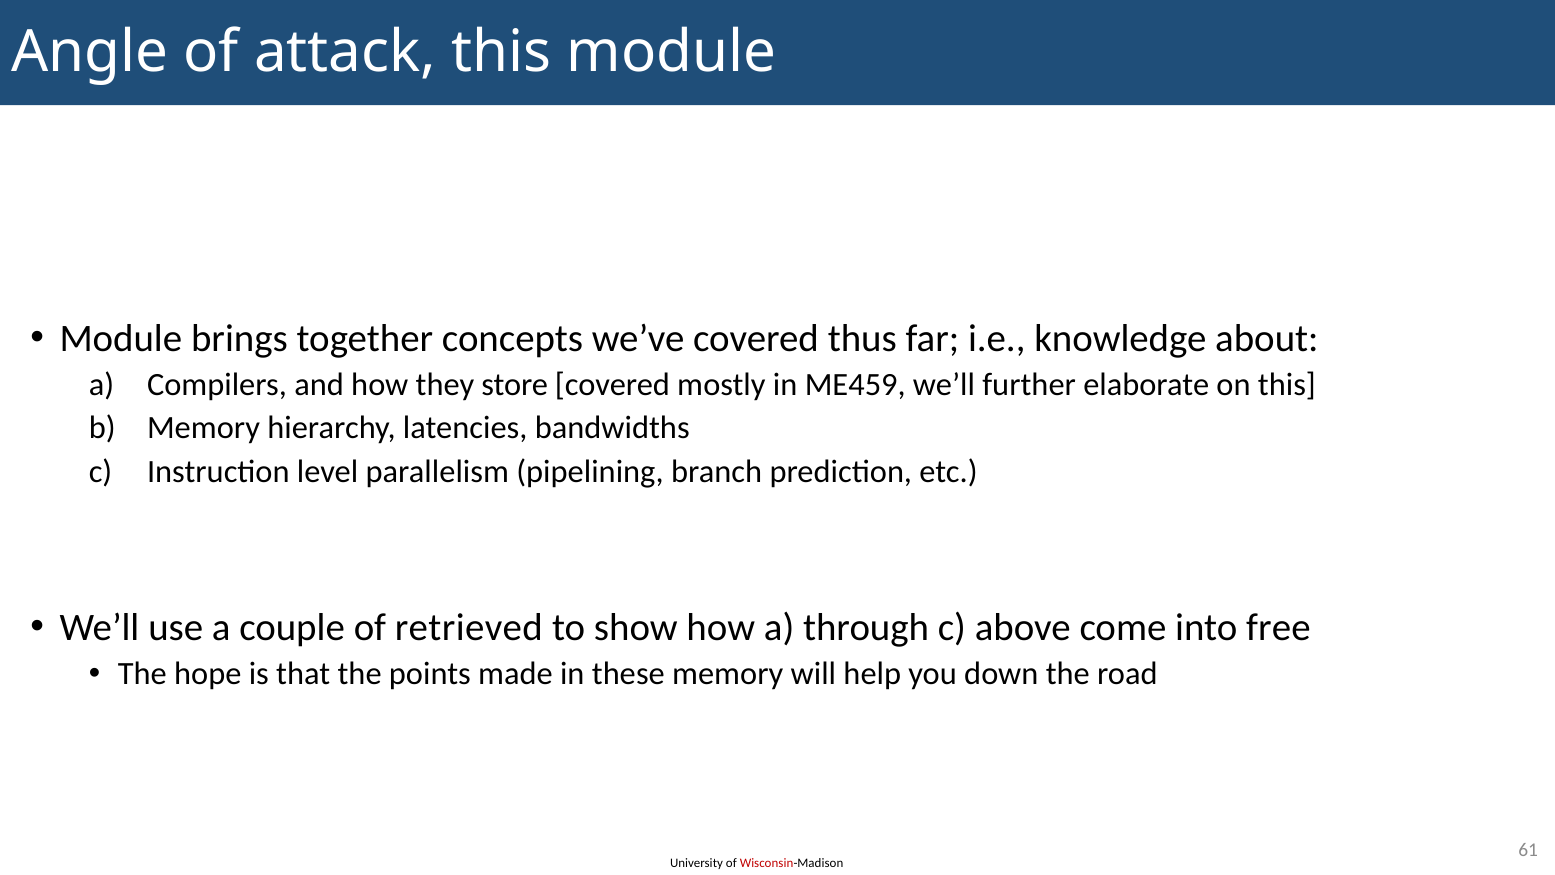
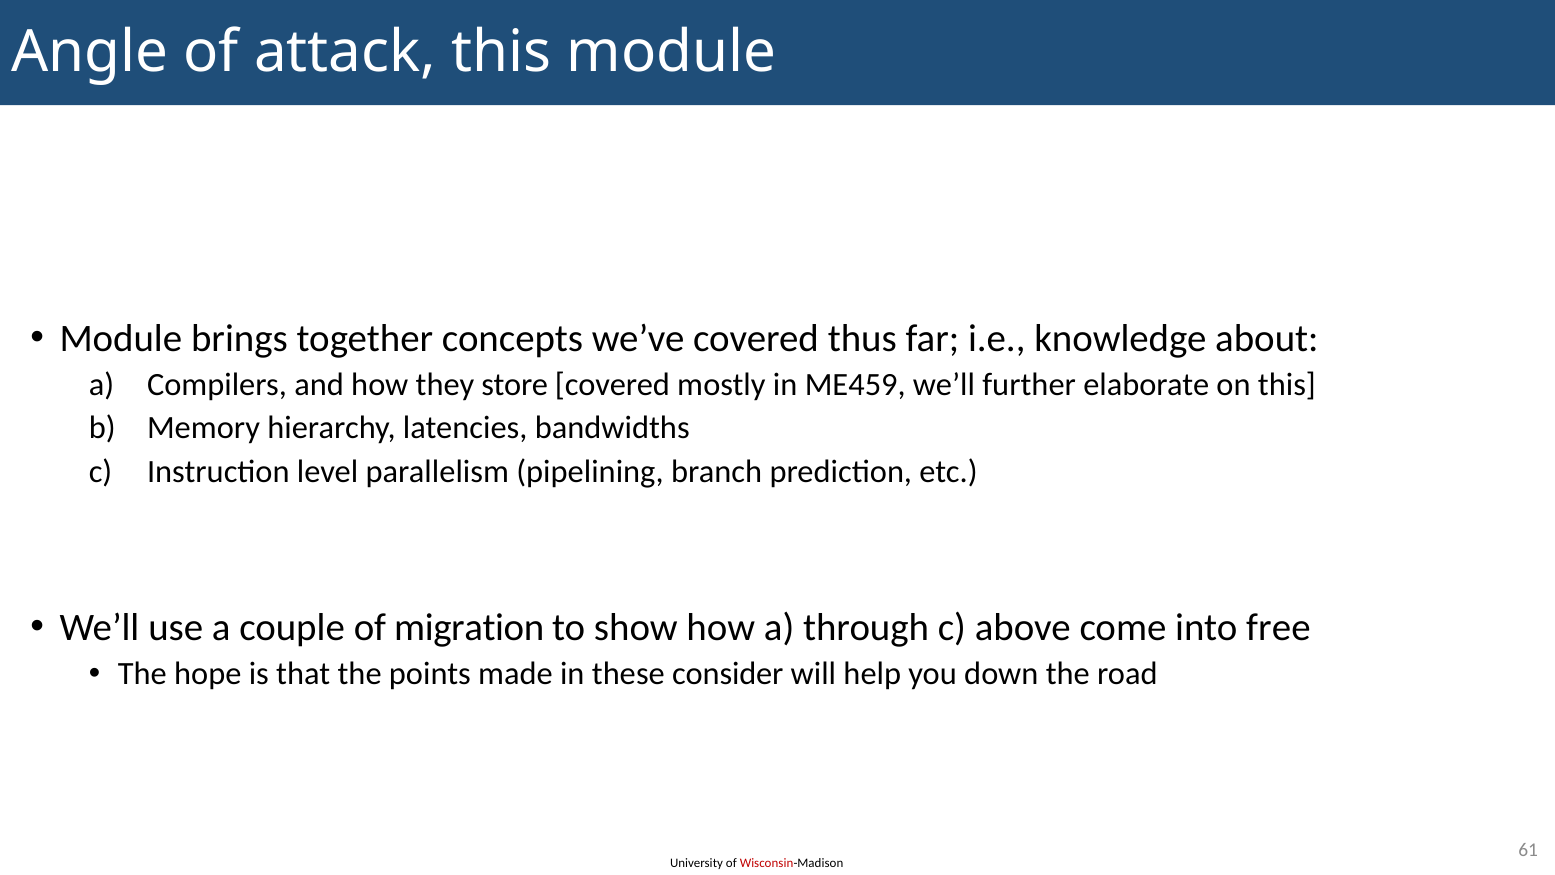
retrieved: retrieved -> migration
these memory: memory -> consider
